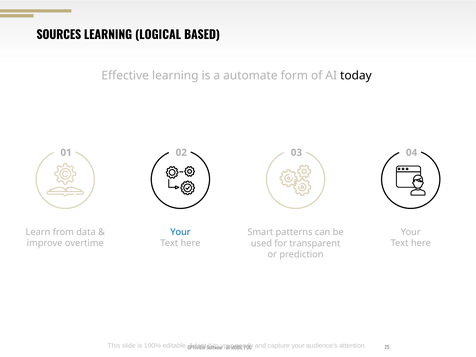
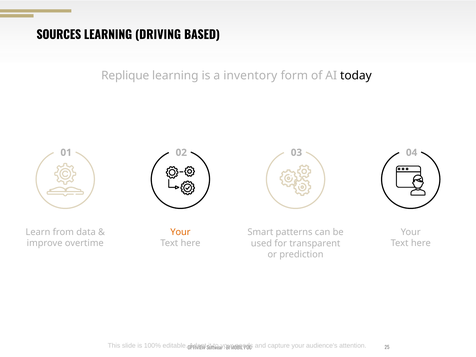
LOGICAL: LOGICAL -> DRIVING
Effective: Effective -> Replique
automate: automate -> inventory
Your at (180, 232) colour: blue -> orange
